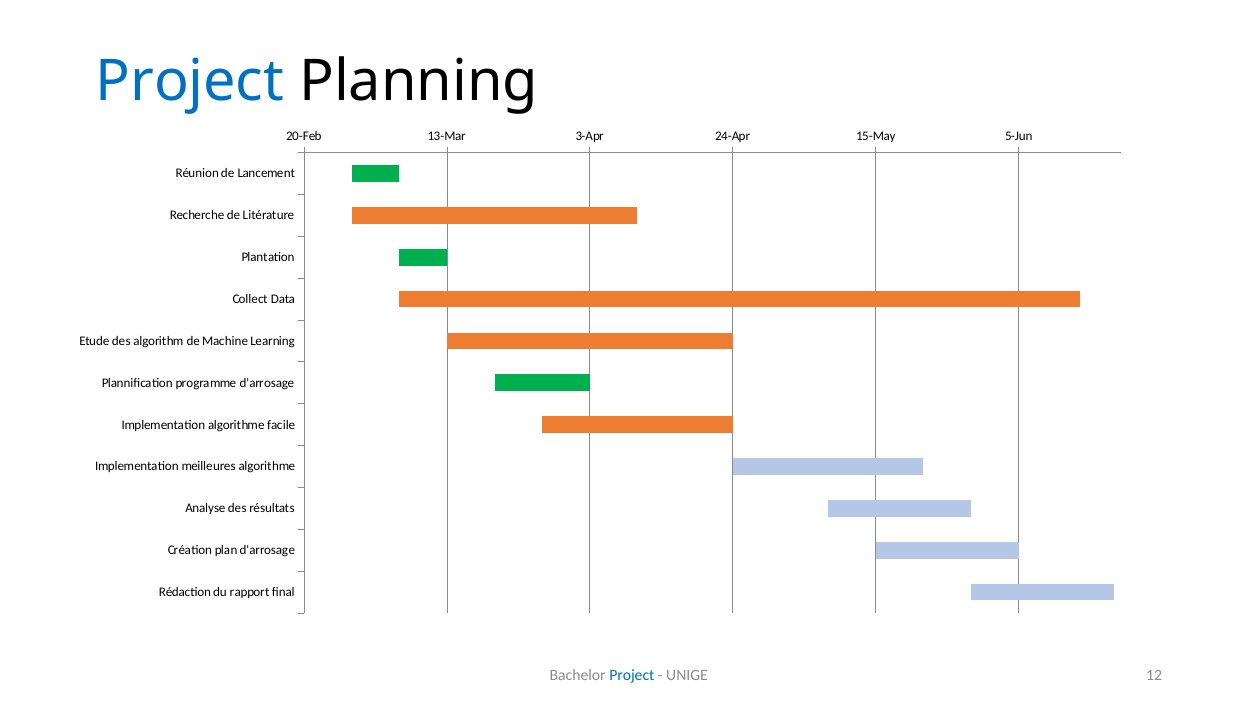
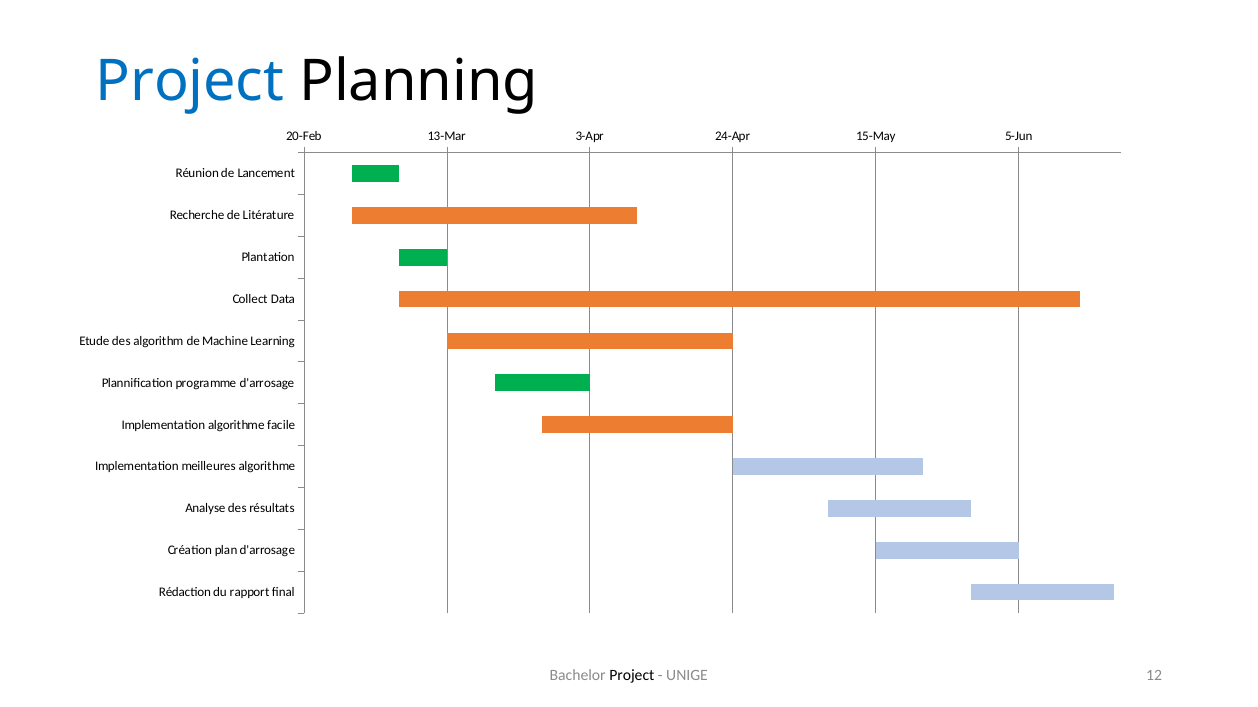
Project at (632, 676) colour: blue -> black
